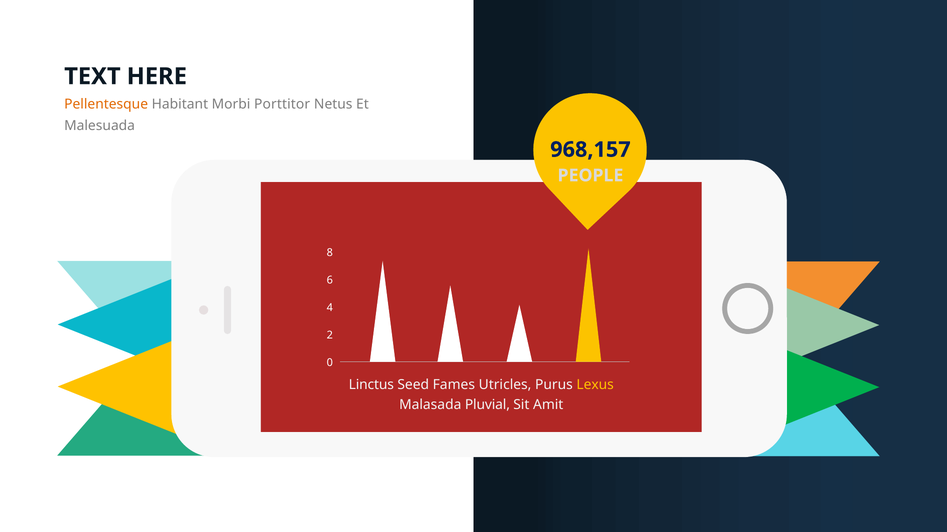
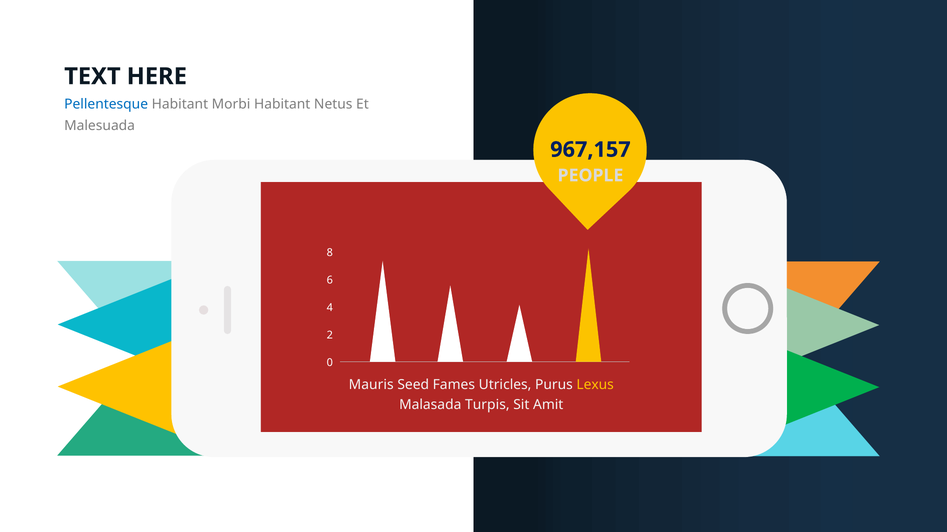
Pellentesque colour: orange -> blue
Morbi Porttitor: Porttitor -> Habitant
968,157: 968,157 -> 967,157
Linctus: Linctus -> Mauris
Pluvial: Pluvial -> Turpis
